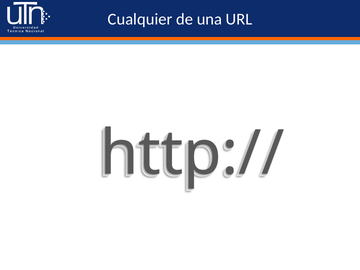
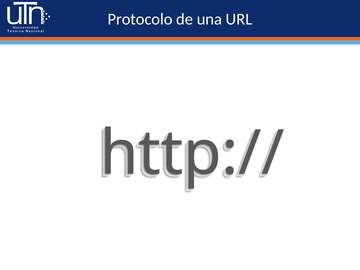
Cualquier: Cualquier -> Protocolo
